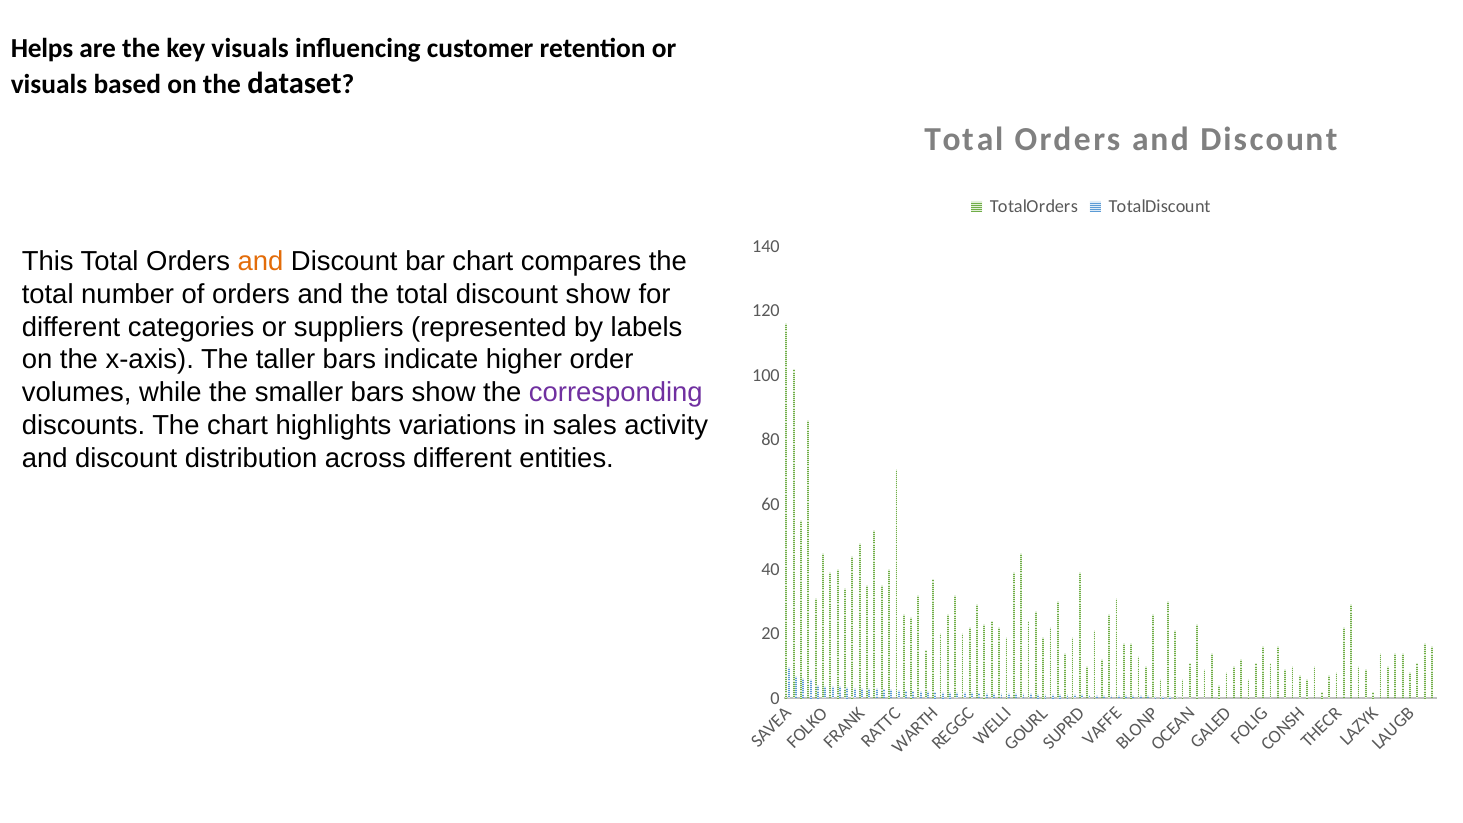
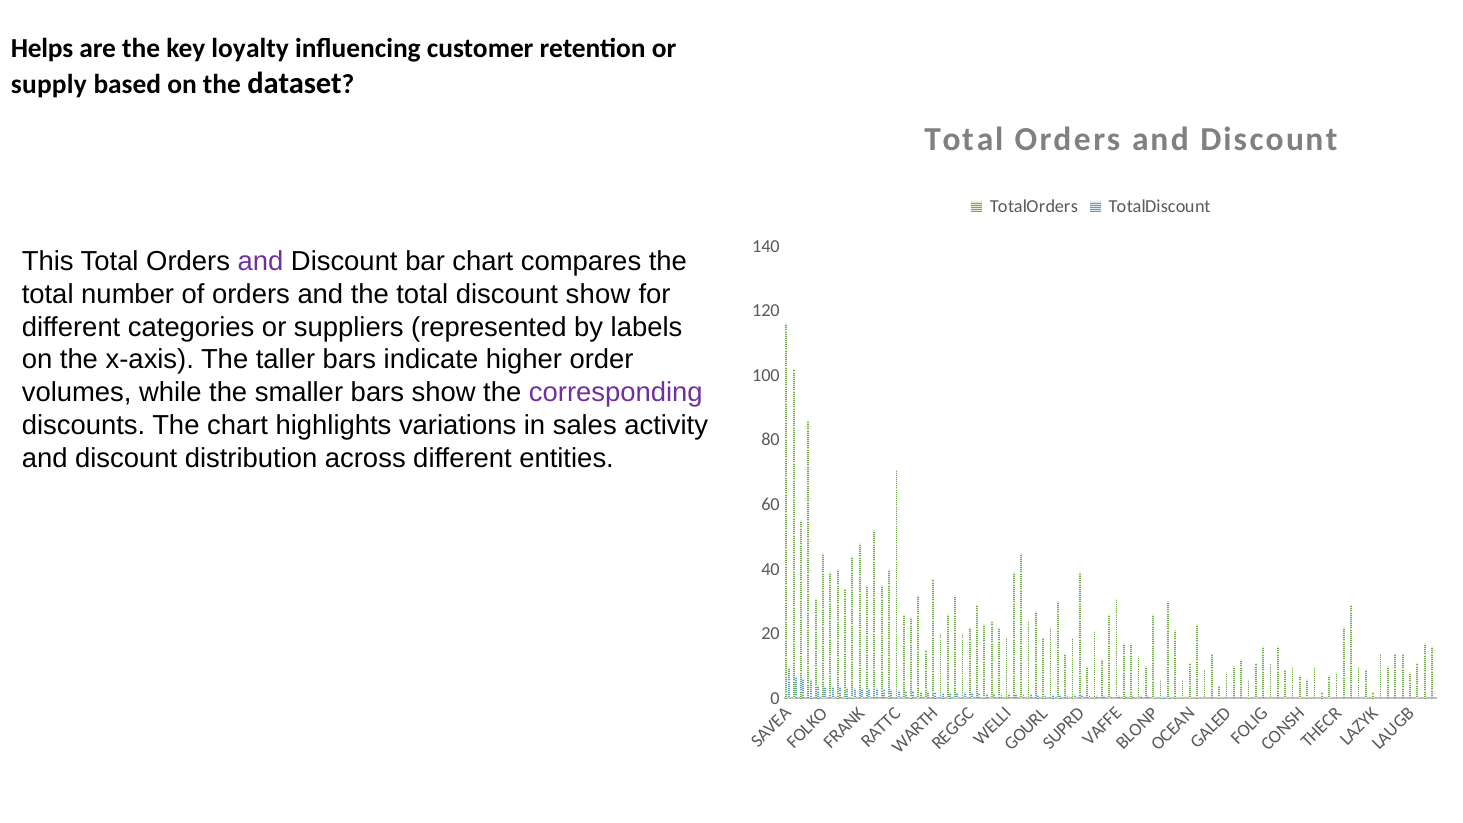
key visuals: visuals -> loyalty
visuals at (49, 85): visuals -> supply
and at (260, 261) colour: orange -> purple
